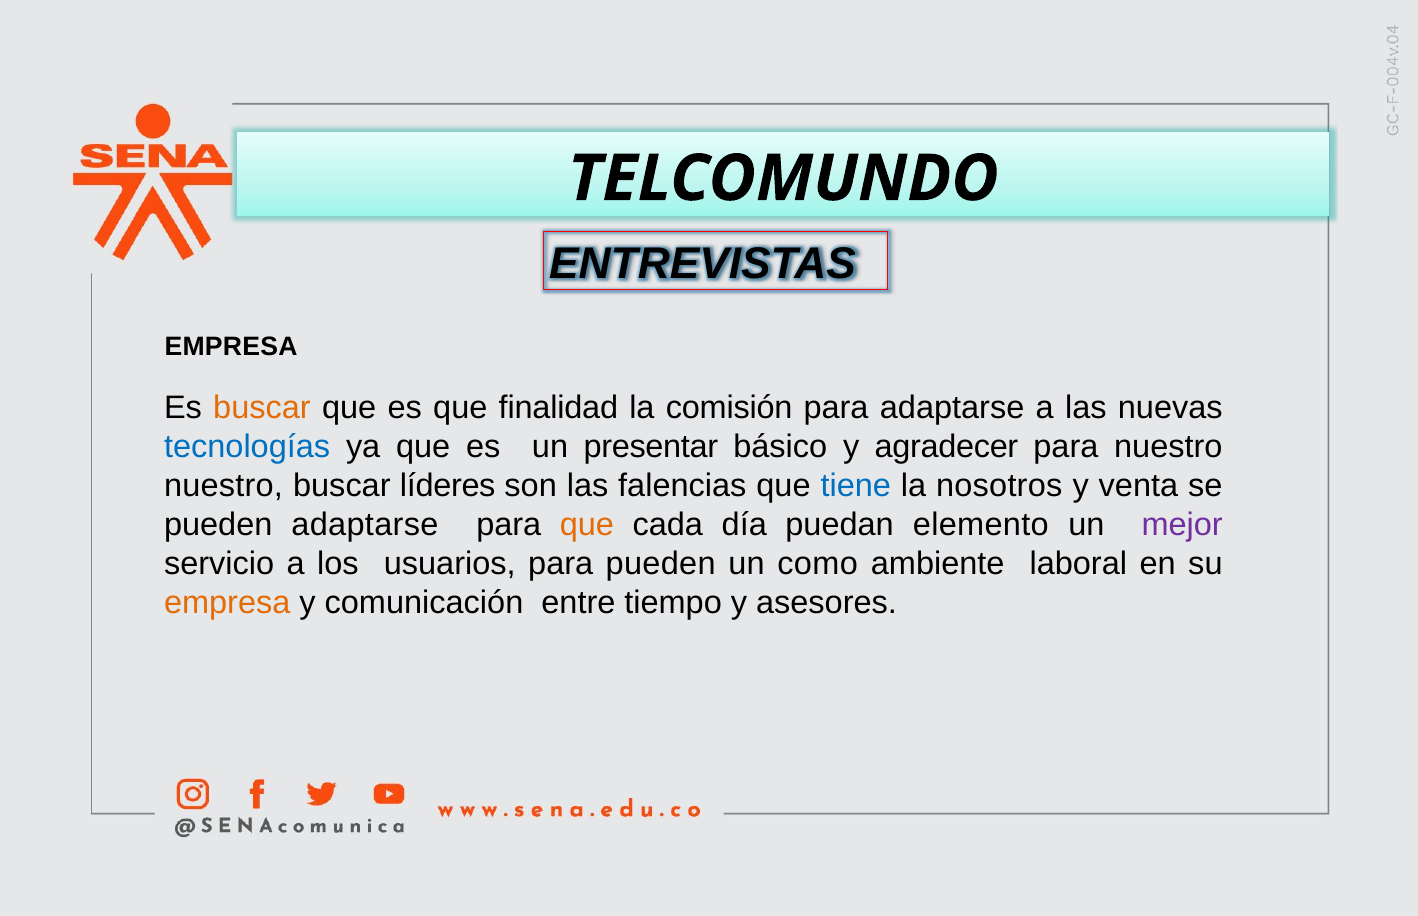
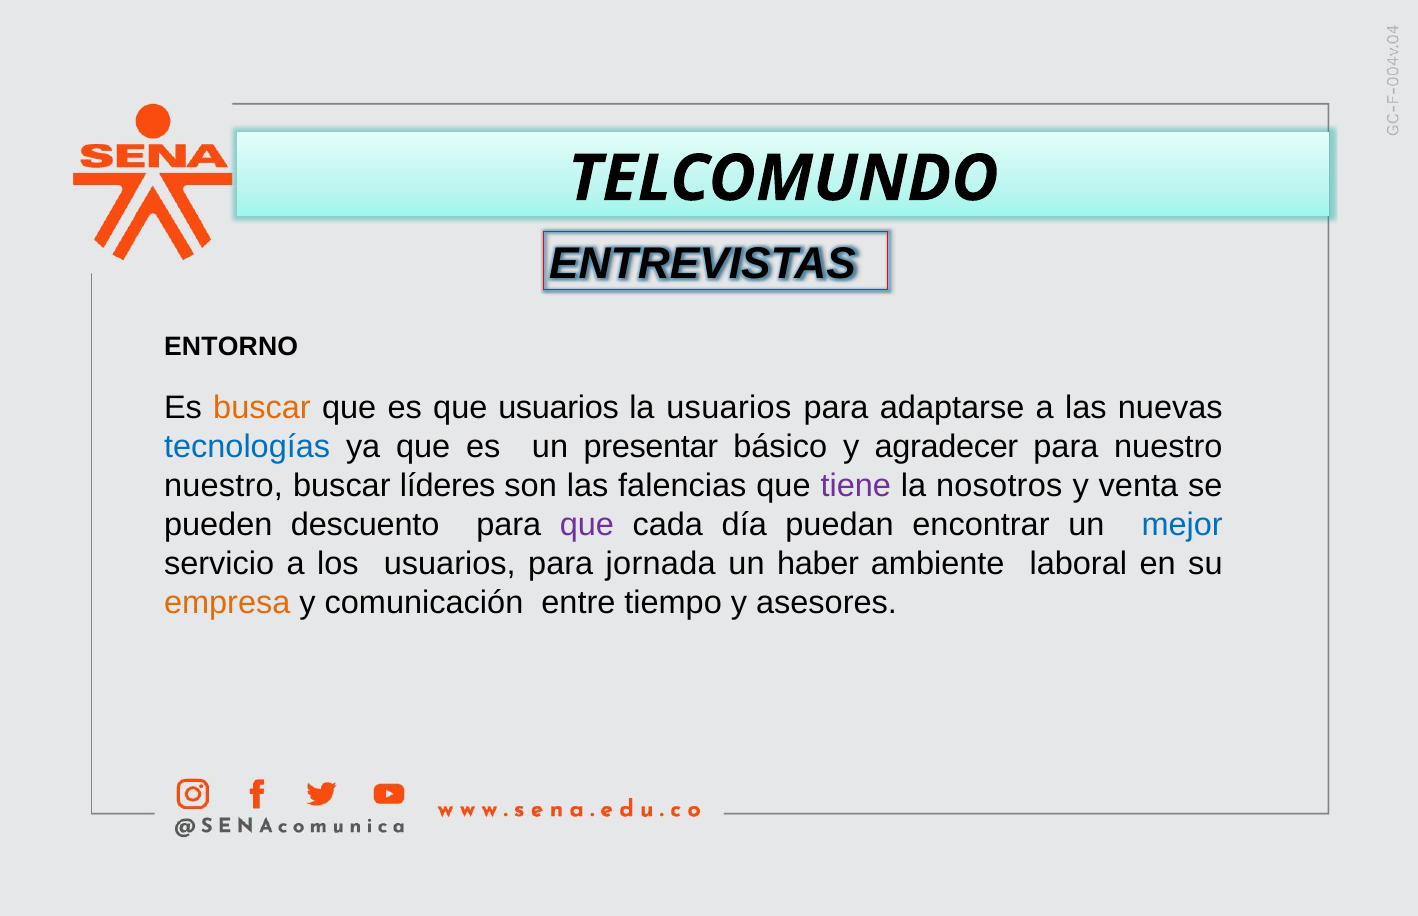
EMPRESA at (231, 346): EMPRESA -> ENTORNO
que finalidad: finalidad -> usuarios
la comisión: comisión -> usuarios
tiene colour: blue -> purple
pueden adaptarse: adaptarse -> descuento
que at (587, 524) colour: orange -> purple
elemento: elemento -> encontrar
mejor colour: purple -> blue
para pueden: pueden -> jornada
como: como -> haber
